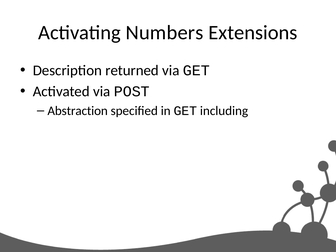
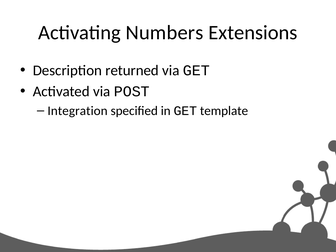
Abstraction: Abstraction -> Integration
including: including -> template
